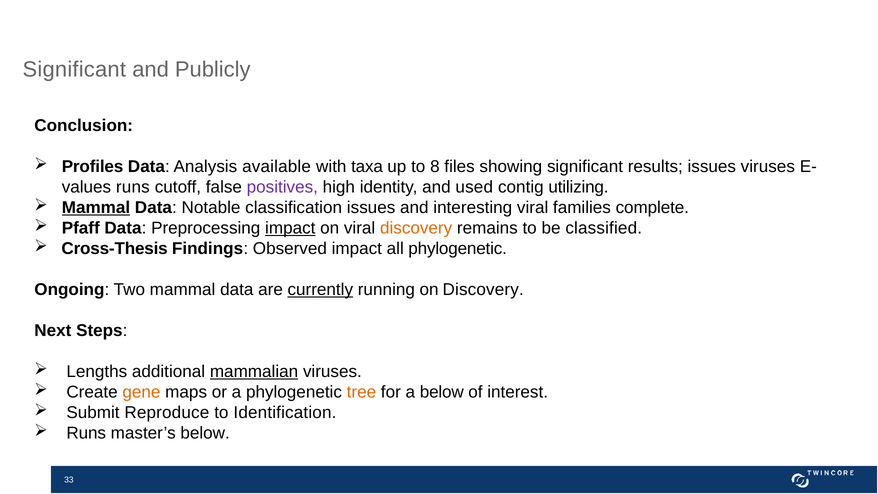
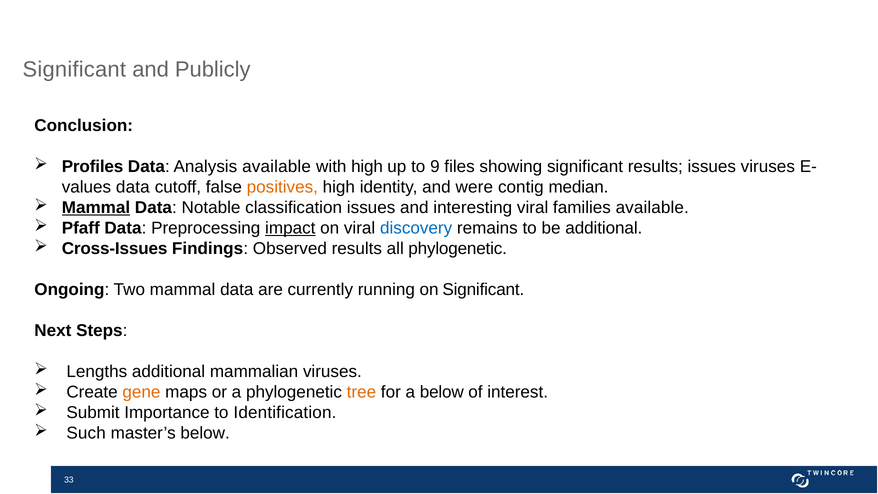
with taxa: taxa -> high
8: 8 -> 9
runs at (133, 187): runs -> data
positives colour: purple -> orange
used: used -> were
utilizing: utilizing -> median
families complete: complete -> available
discovery at (416, 228) colour: orange -> blue
be classified: classified -> additional
Cross-Thesis: Cross-Thesis -> Cross-Issues
Observed impact: impact -> results
currently underline: present -> none
on Discovery: Discovery -> Significant
mammalian underline: present -> none
Reproduce: Reproduce -> Importance
Runs at (86, 433): Runs -> Such
